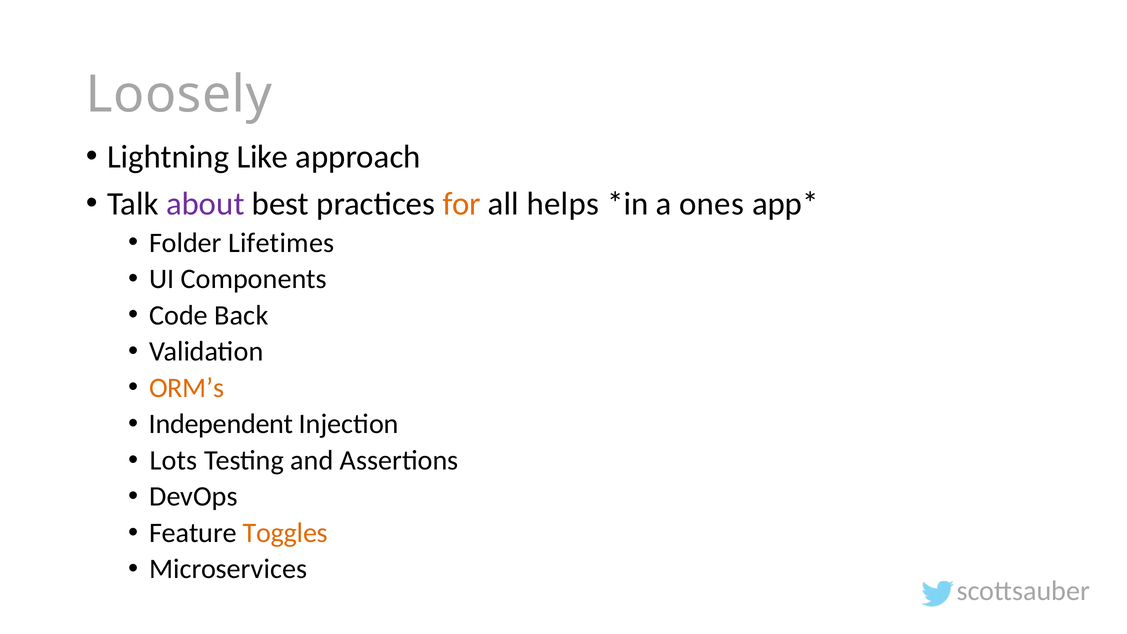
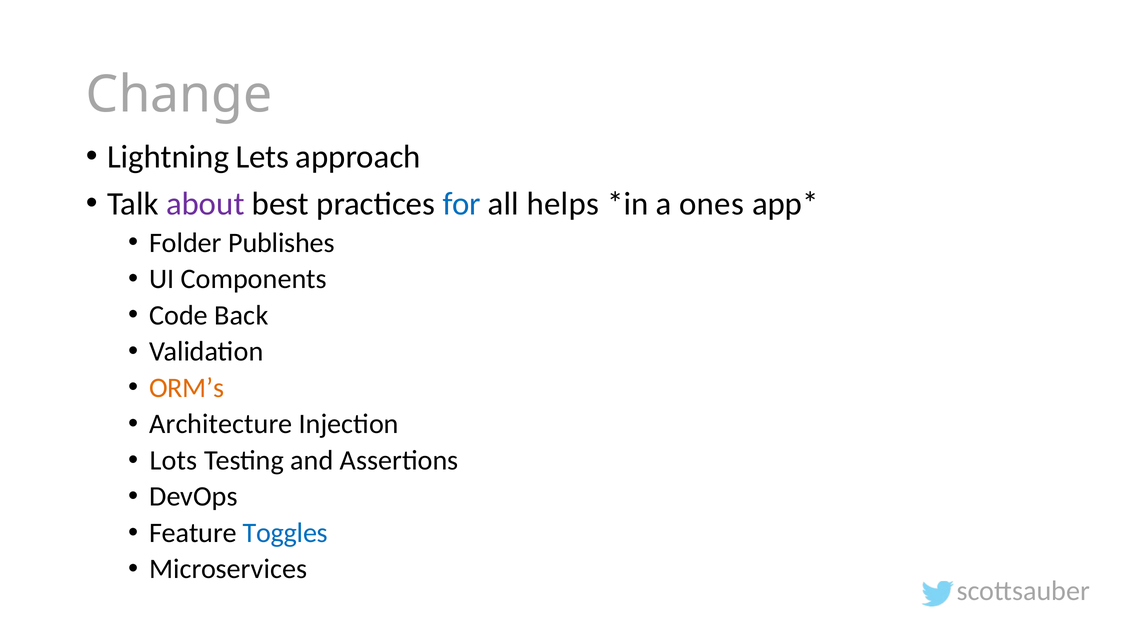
Loosely: Loosely -> Change
Like: Like -> Lets
for colour: orange -> blue
Lifetimes: Lifetimes -> Publishes
Independent: Independent -> Architecture
Toggles colour: orange -> blue
